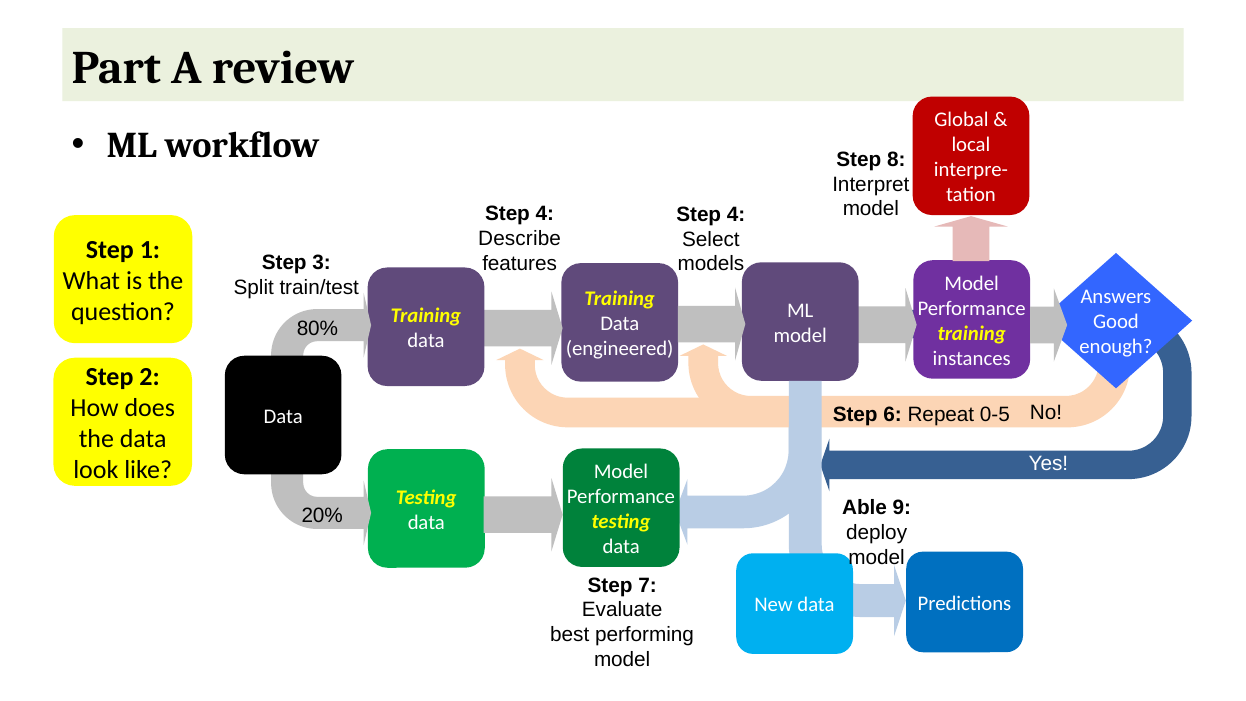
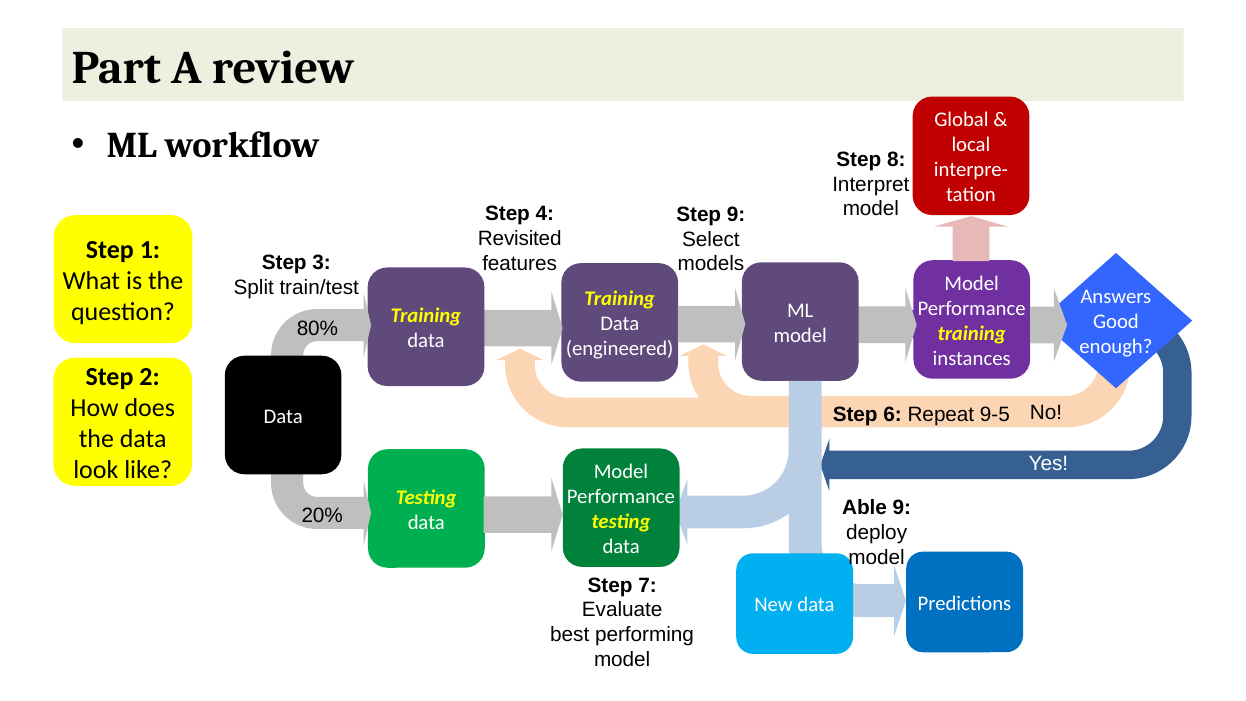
4 at (736, 214): 4 -> 9
Describe: Describe -> Revisited
0-5: 0-5 -> 9-5
